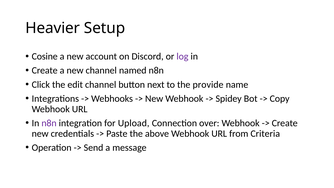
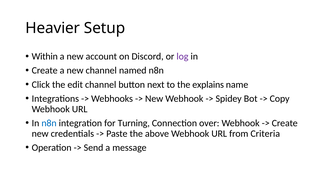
Cosine: Cosine -> Within
provide: provide -> explains
n8n at (49, 123) colour: purple -> blue
Upload: Upload -> Turning
